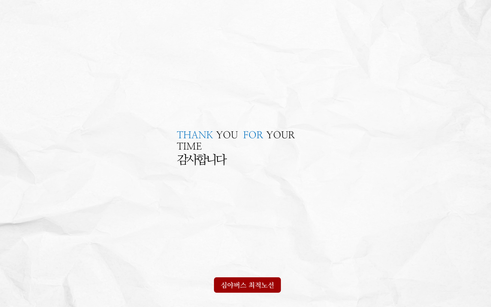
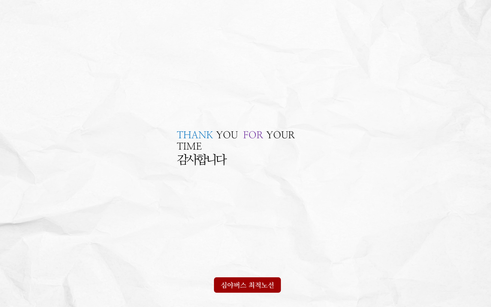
FOR colour: blue -> purple
